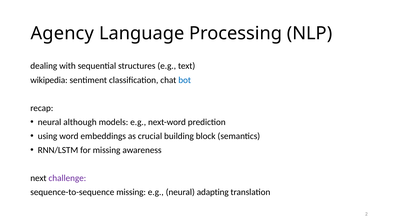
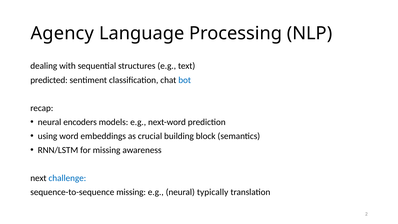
wikipedia: wikipedia -> predicted
although: although -> encoders
challenge colour: purple -> blue
adapting: adapting -> typically
